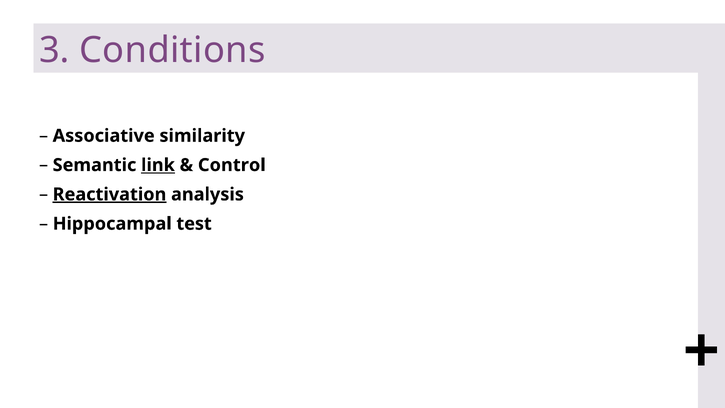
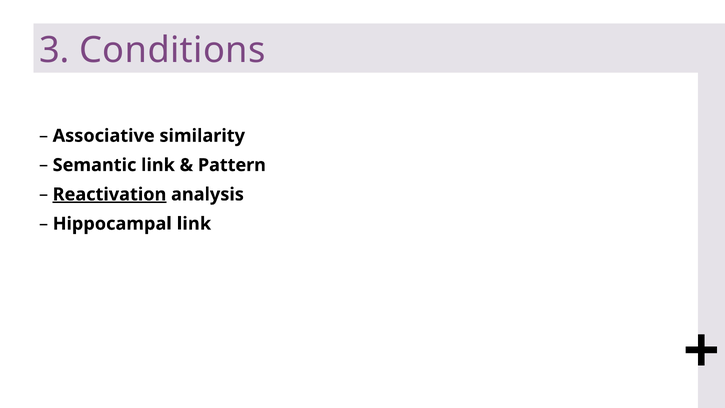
link at (158, 165) underline: present -> none
Control: Control -> Pattern
Hippocampal test: test -> link
